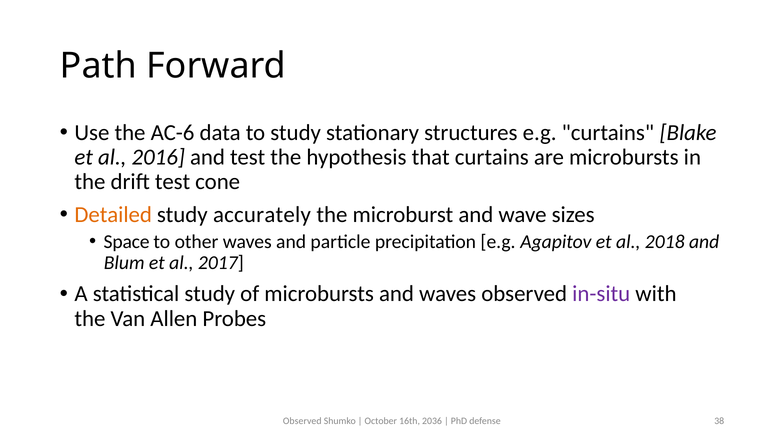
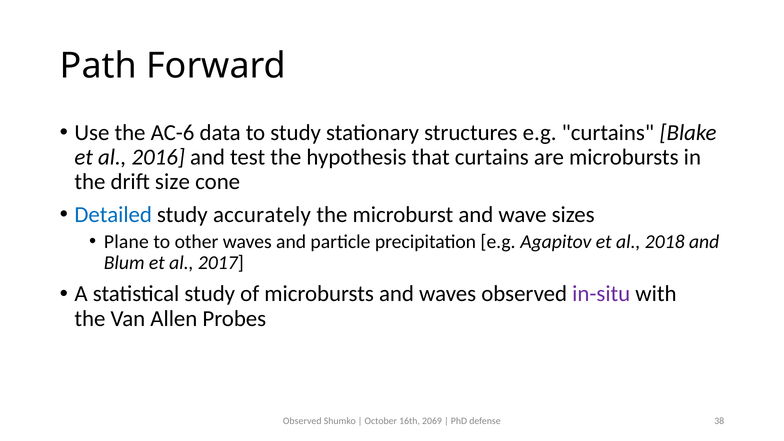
drift test: test -> size
Detailed colour: orange -> blue
Space: Space -> Plane
2036: 2036 -> 2069
